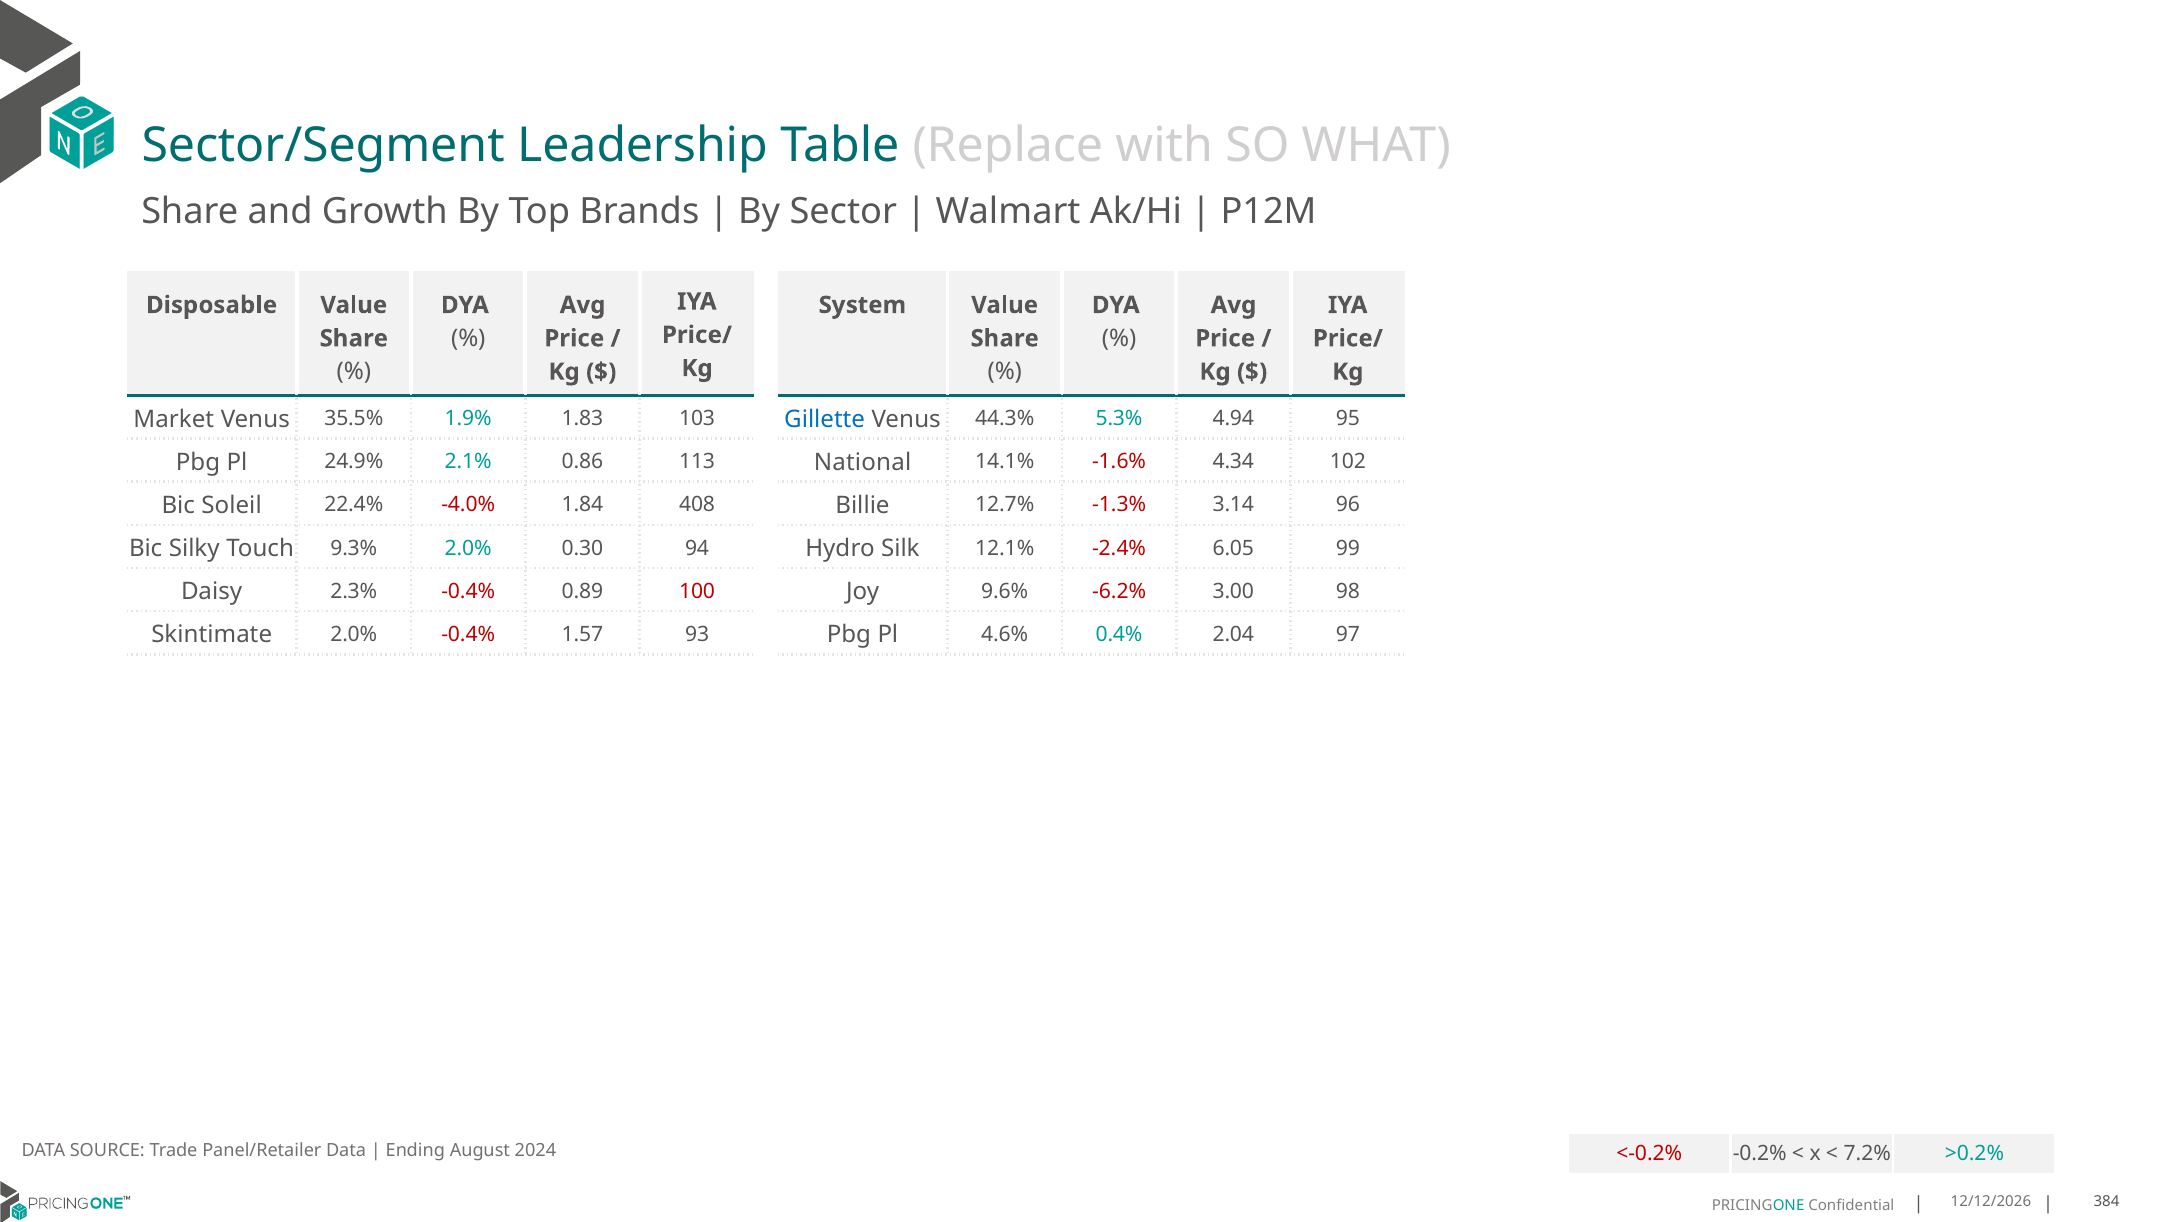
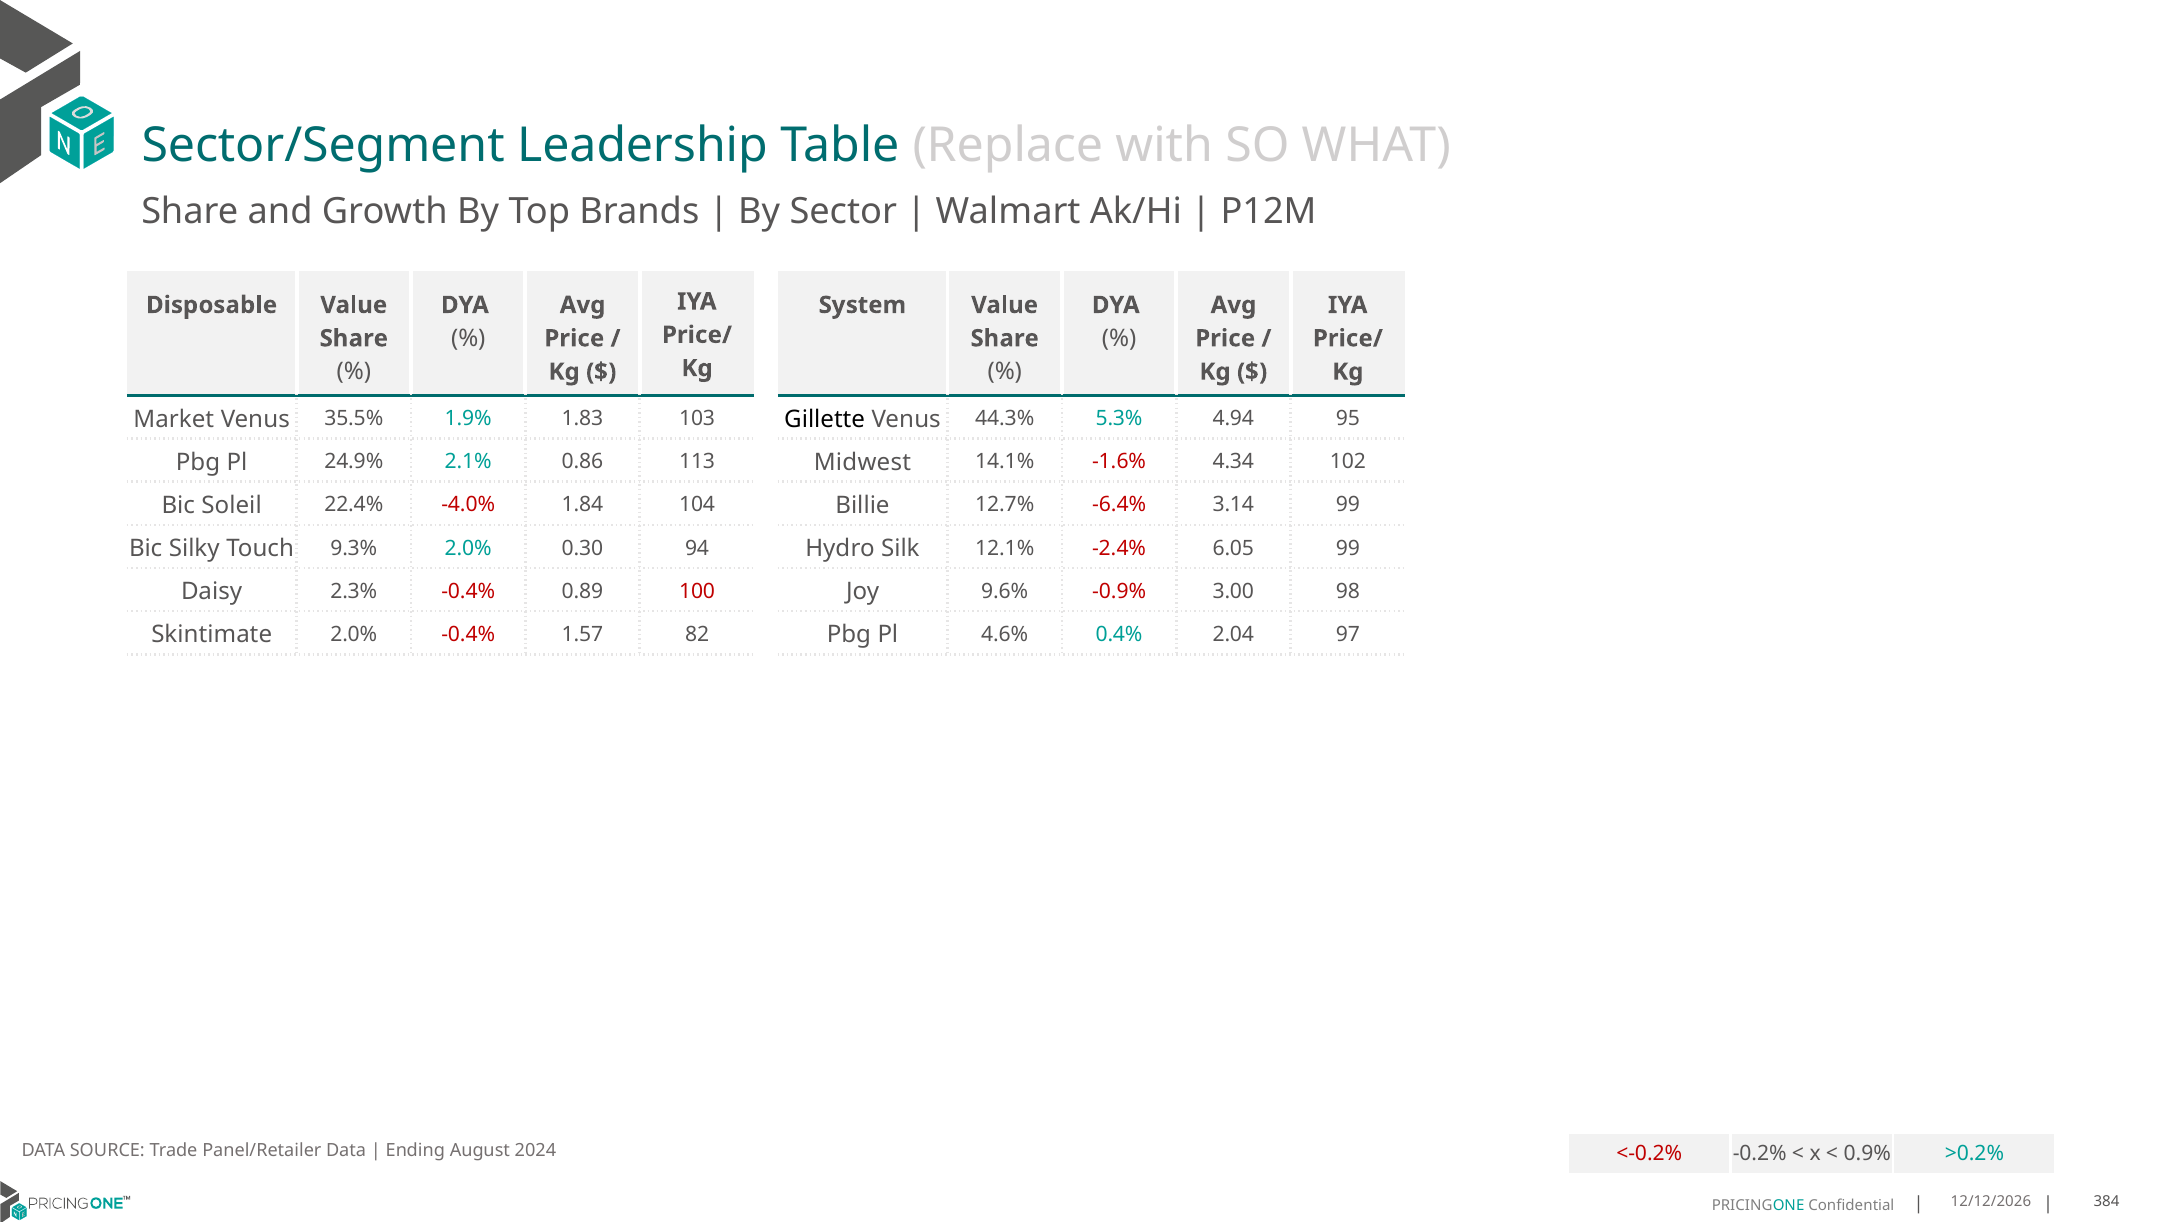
Gillette colour: blue -> black
National: National -> Midwest
408: 408 -> 104
-1.3%: -1.3% -> -6.4%
3.14 96: 96 -> 99
-6.2%: -6.2% -> -0.9%
93: 93 -> 82
7.2%: 7.2% -> 0.9%
